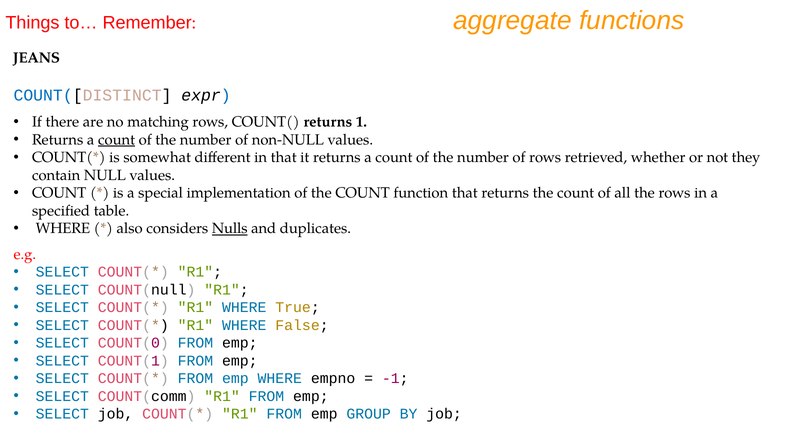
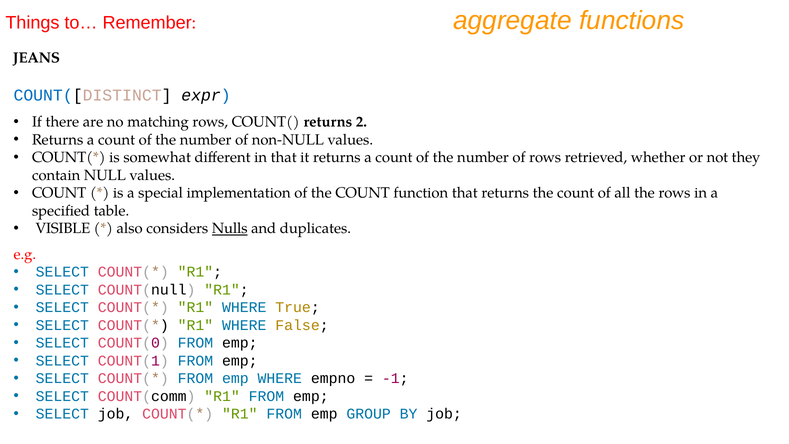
1: 1 -> 2
count at (117, 140) underline: present -> none
WHERE at (63, 228): WHERE -> VISIBLE
